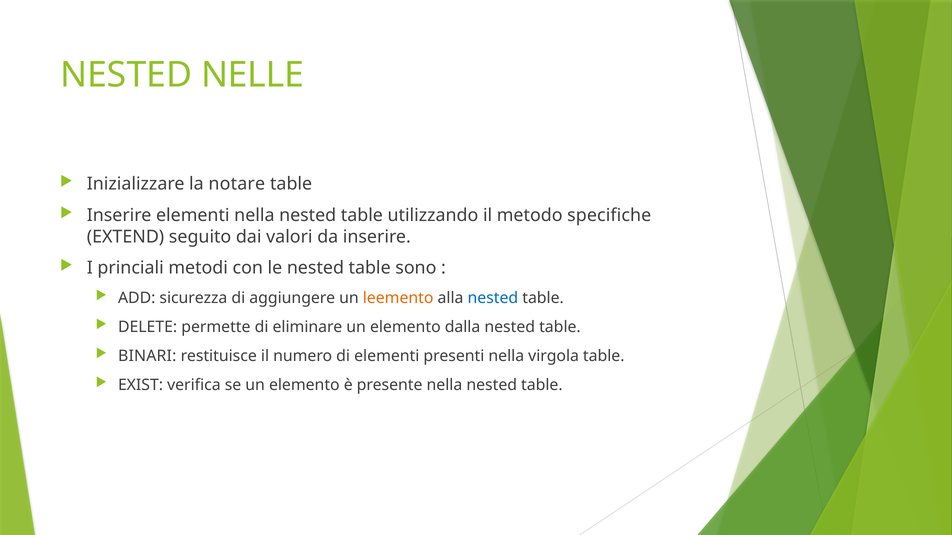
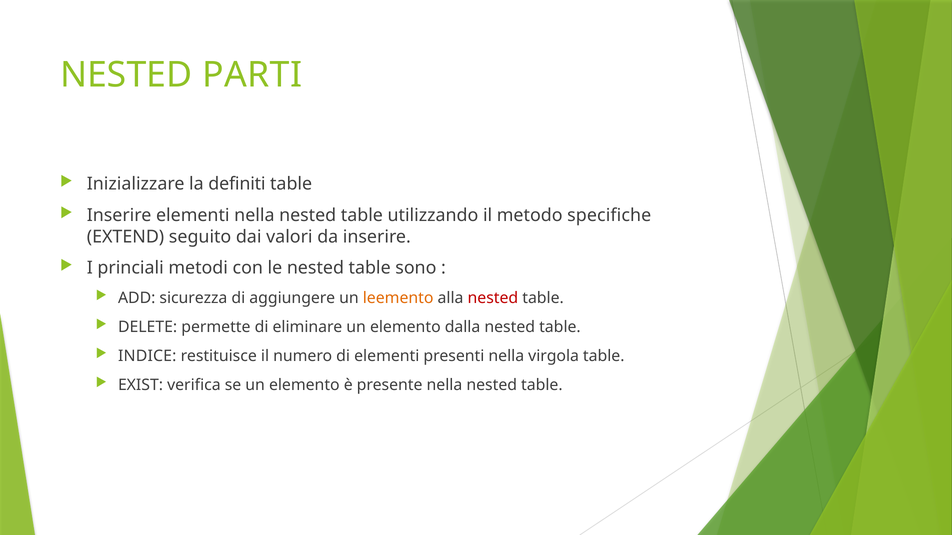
NELLE: NELLE -> PARTI
notare: notare -> definiti
nested at (493, 298) colour: blue -> red
BINARI: BINARI -> INDICE
